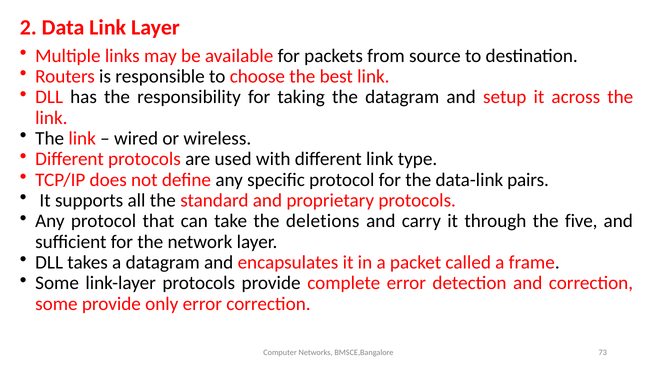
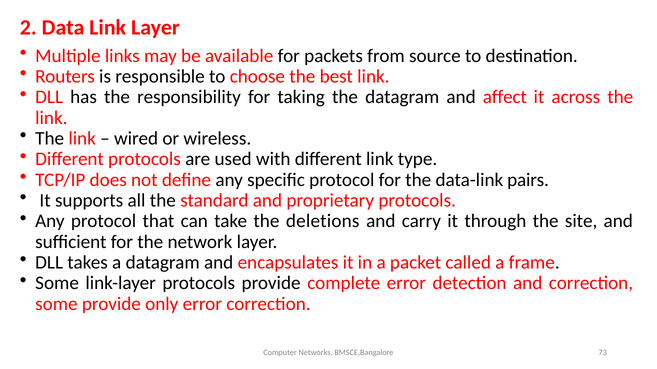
setup: setup -> affect
five: five -> site
